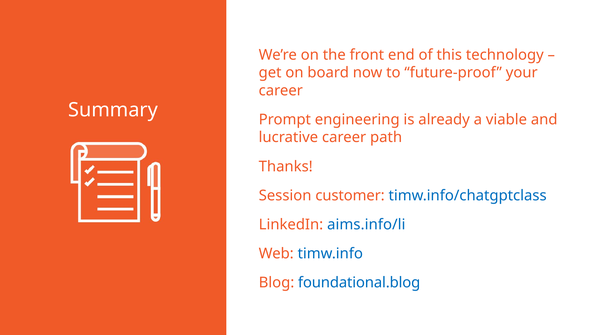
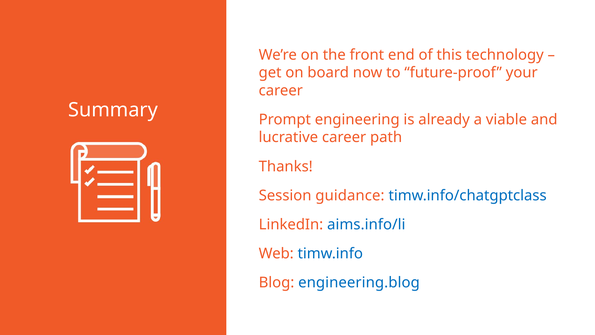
customer: customer -> guidance
foundational.blog: foundational.blog -> engineering.blog
